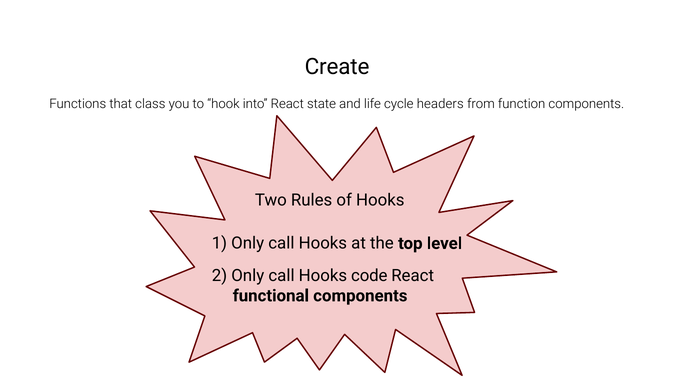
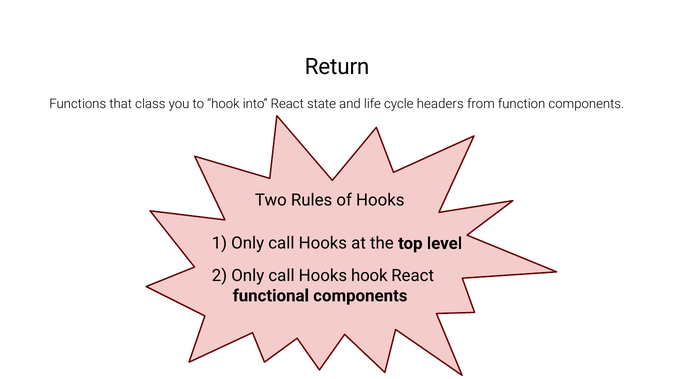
Create: Create -> Return
Hooks code: code -> hook
